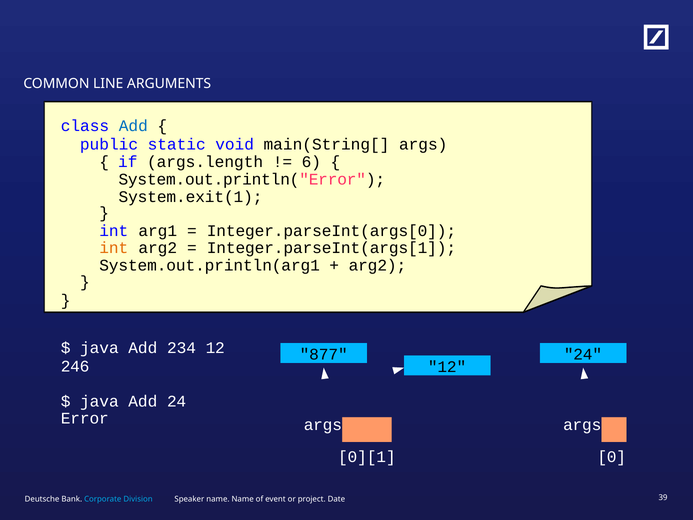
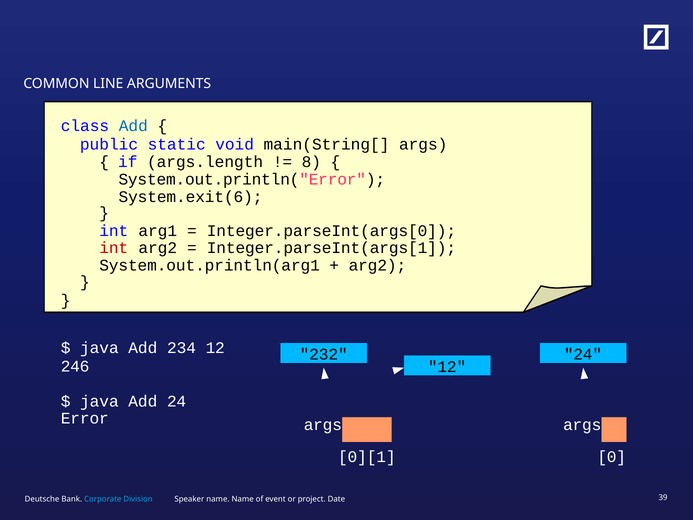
6: 6 -> 8
System.exit(1: System.exit(1 -> System.exit(6
int at (114, 248) colour: orange -> red
877: 877 -> 232
